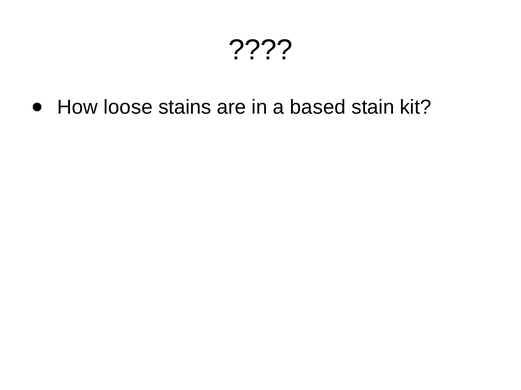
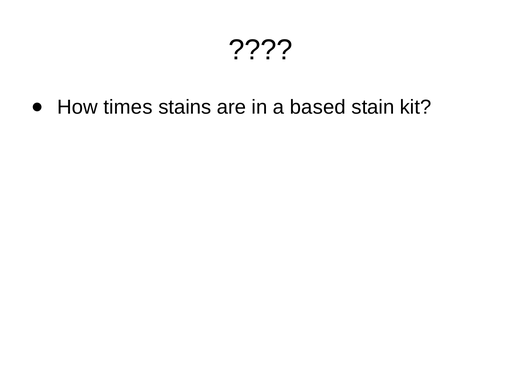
loose: loose -> times
